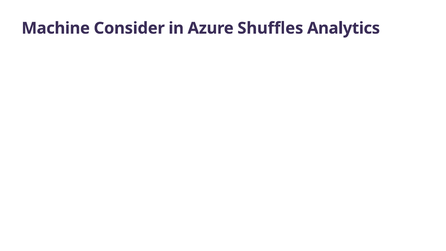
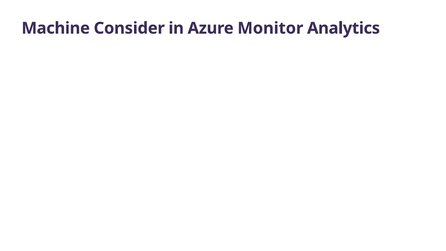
Shuffles: Shuffles -> Monitor
